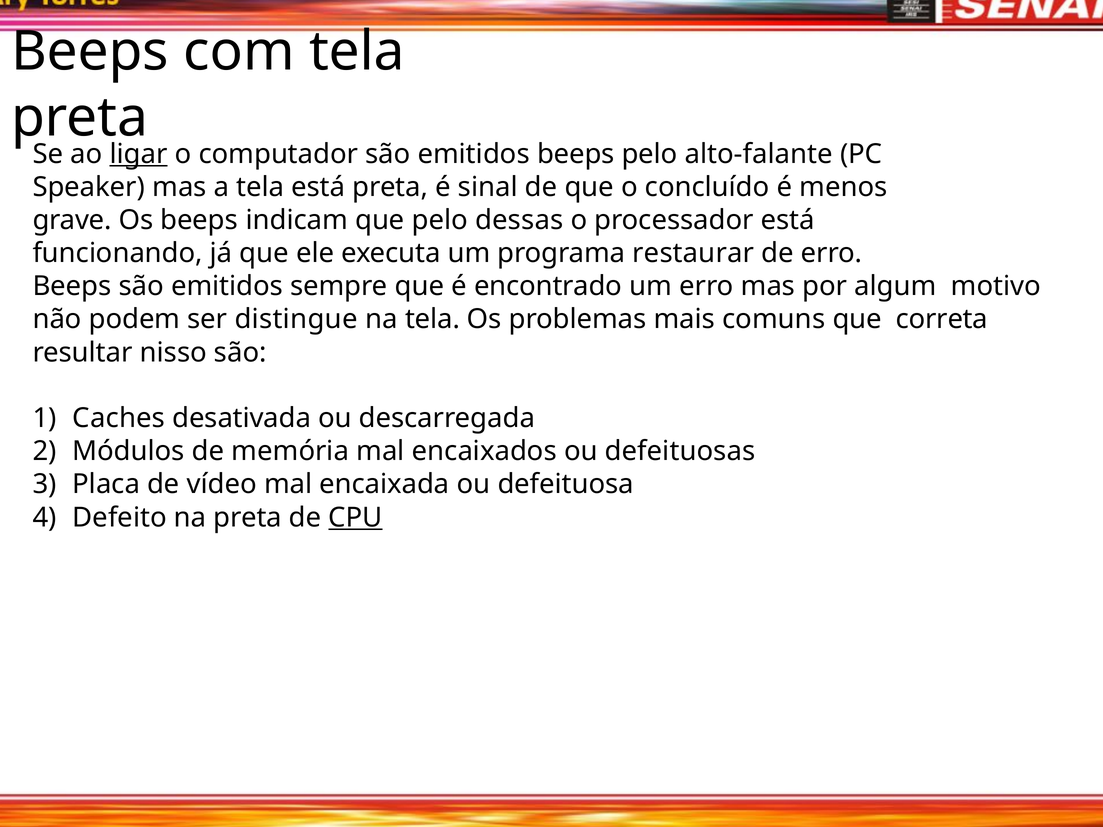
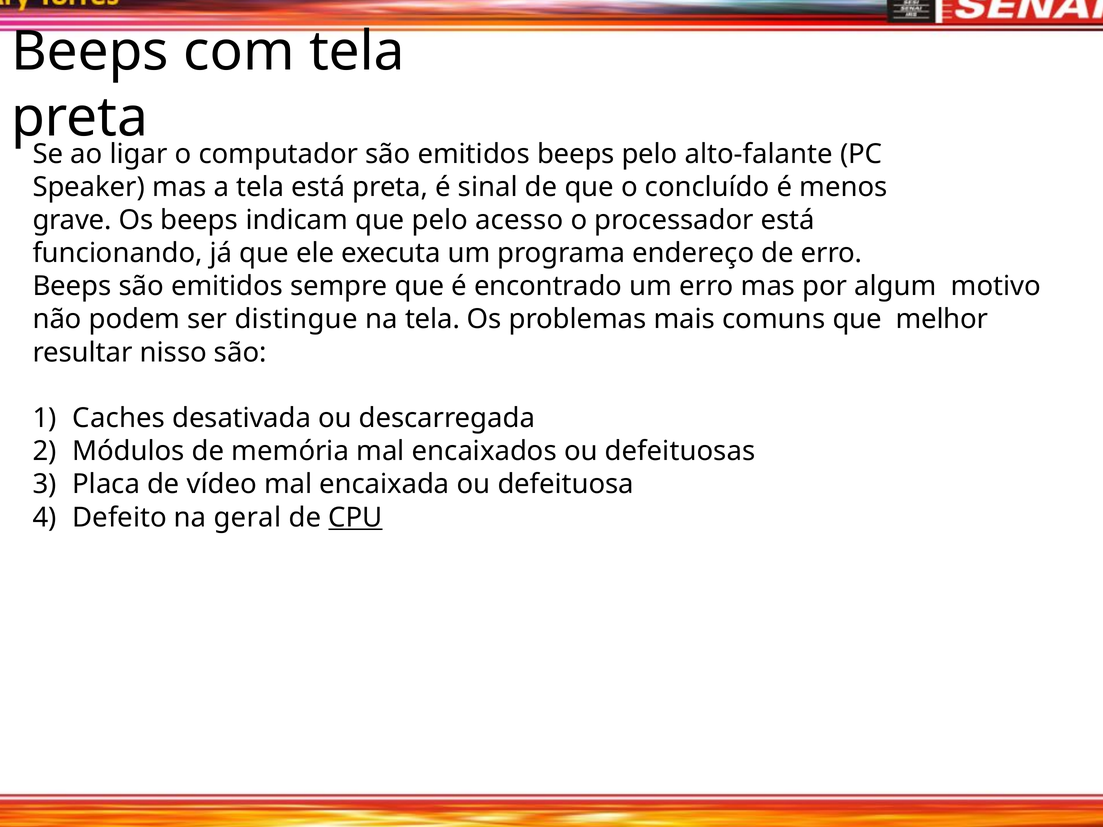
ligar underline: present -> none
dessas: dessas -> acesso
restaurar: restaurar -> endereço
correta: correta -> melhor
na preta: preta -> geral
